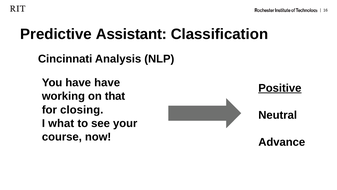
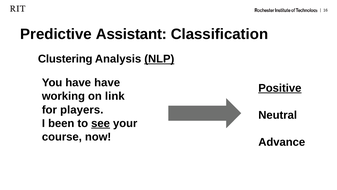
Cincinnati: Cincinnati -> Clustering
NLP underline: none -> present
that: that -> link
closing: closing -> players
what: what -> been
see underline: none -> present
